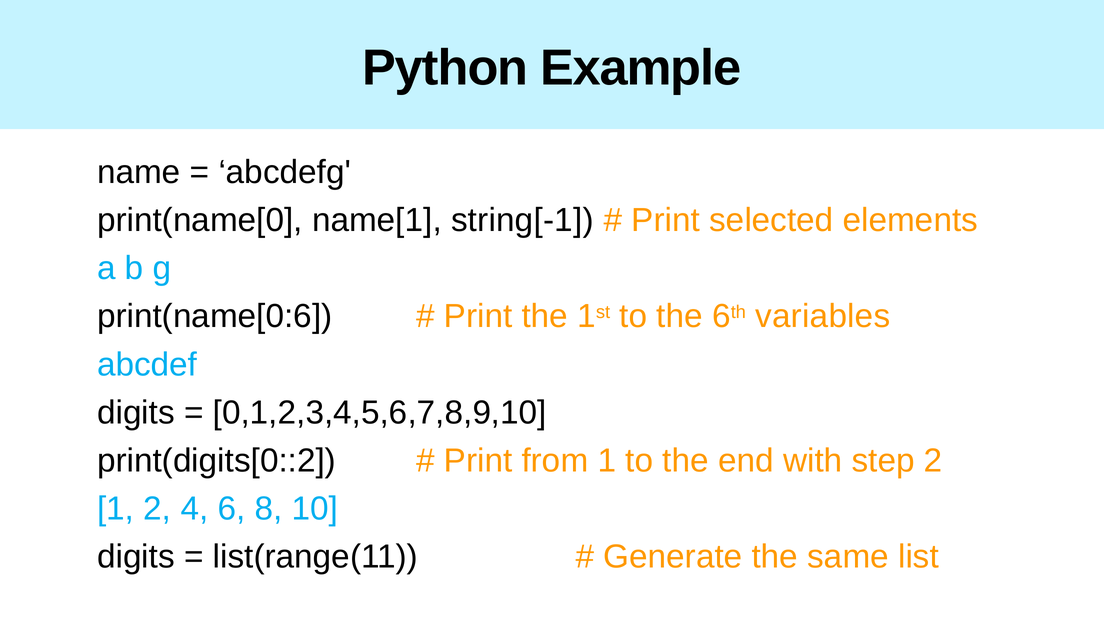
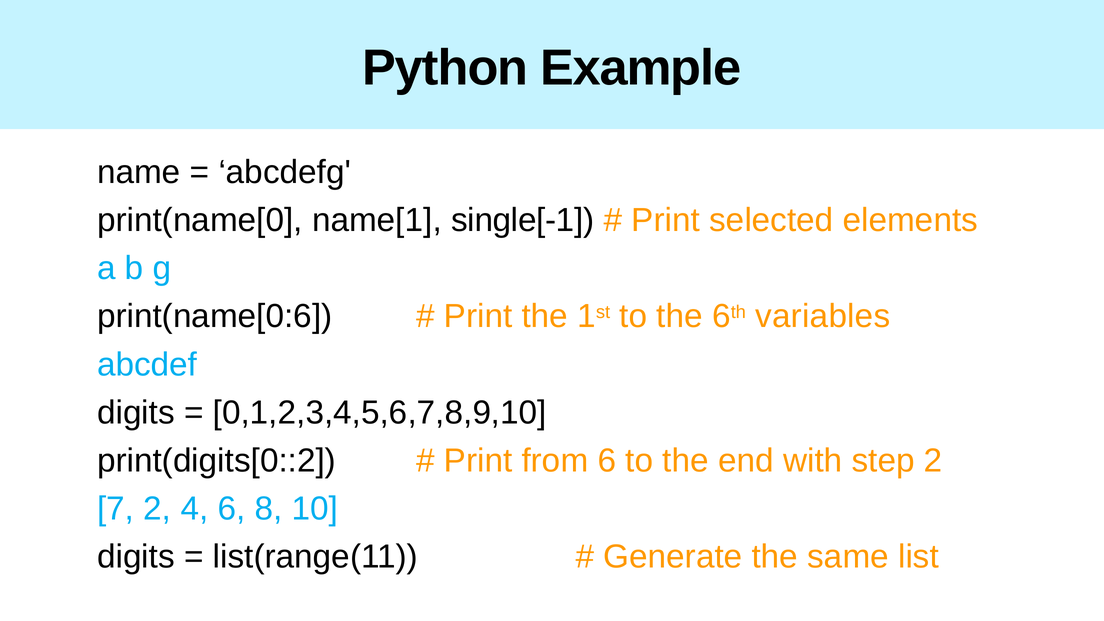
string[-1: string[-1 -> single[-1
from 1: 1 -> 6
1 at (116, 509): 1 -> 7
